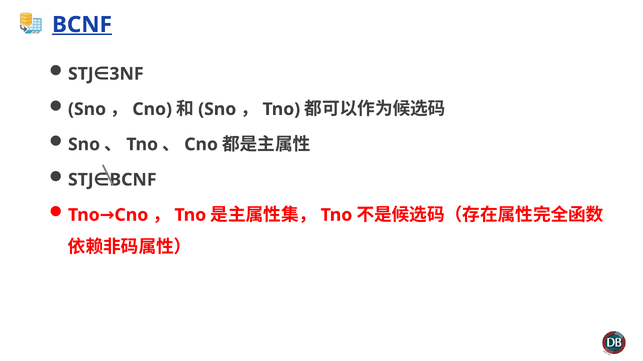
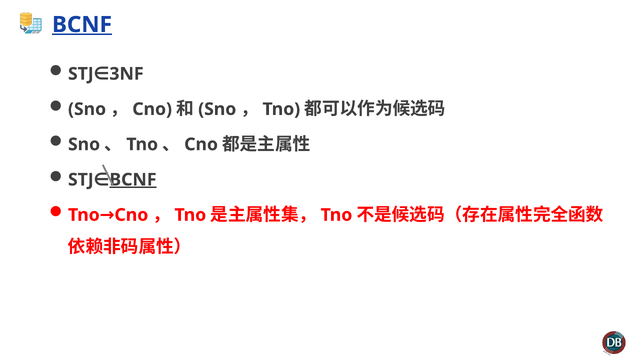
BCNF at (133, 180) underline: none -> present
